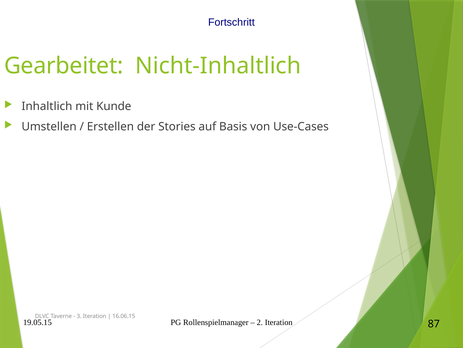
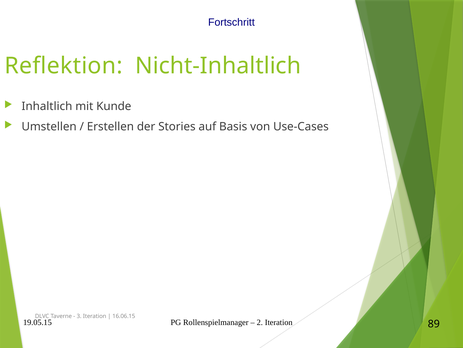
Gearbeitet: Gearbeitet -> Reflektion
87: 87 -> 89
